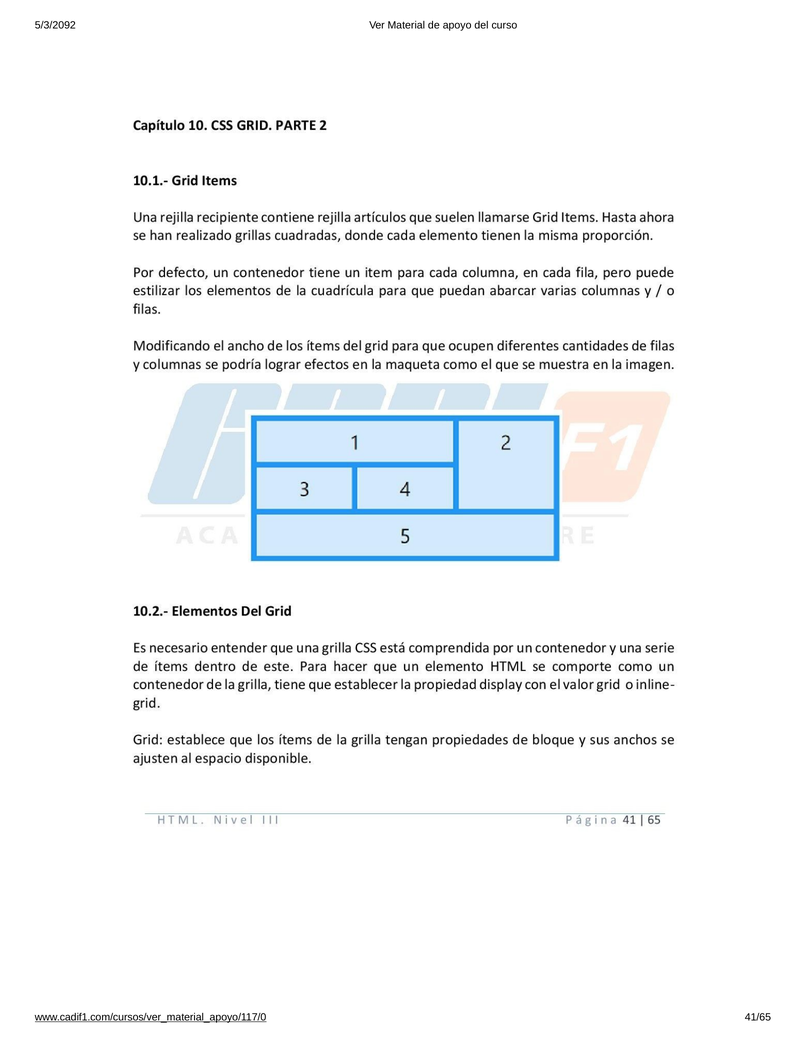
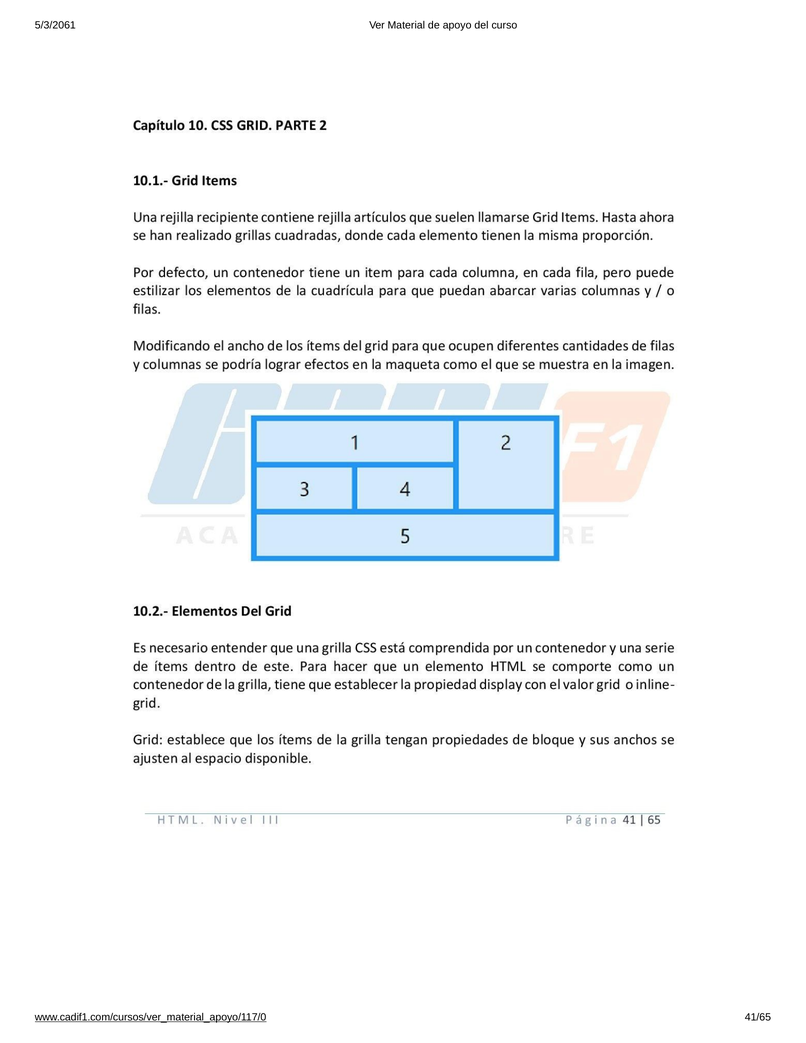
5/3/2092: 5/3/2092 -> 5/3/2061
